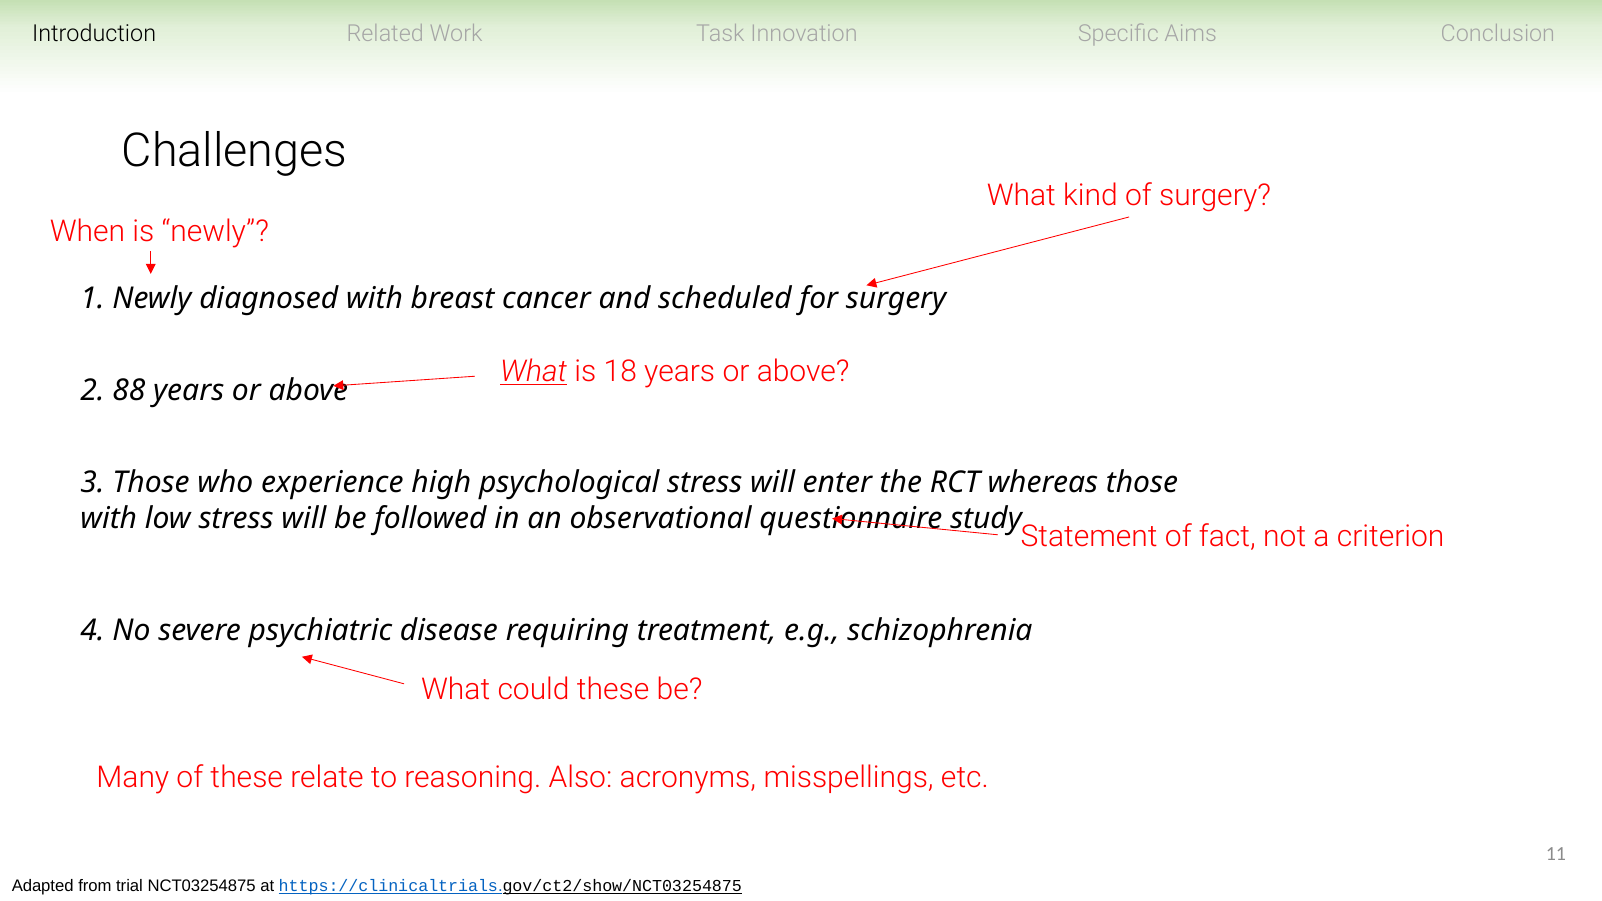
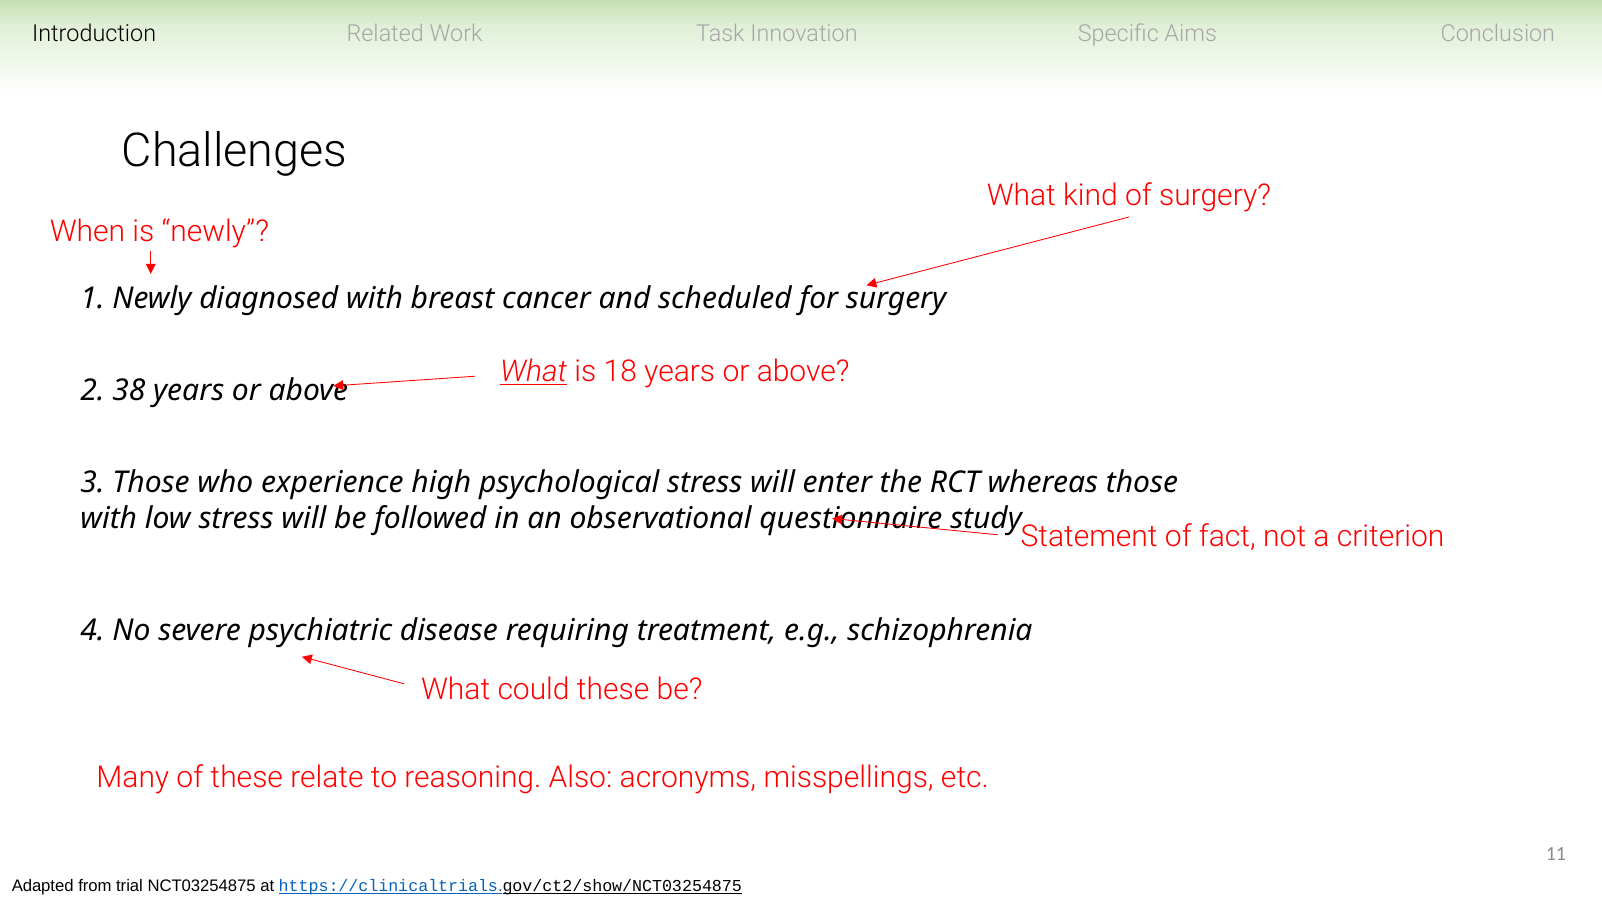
88: 88 -> 38
